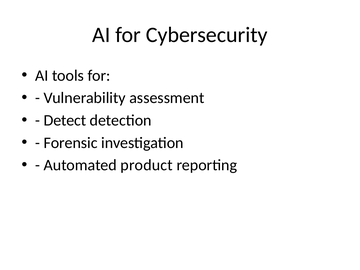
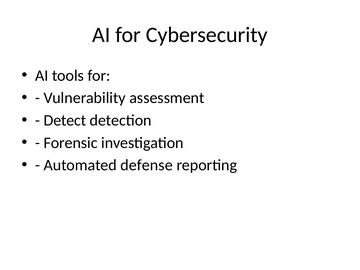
product: product -> defense
